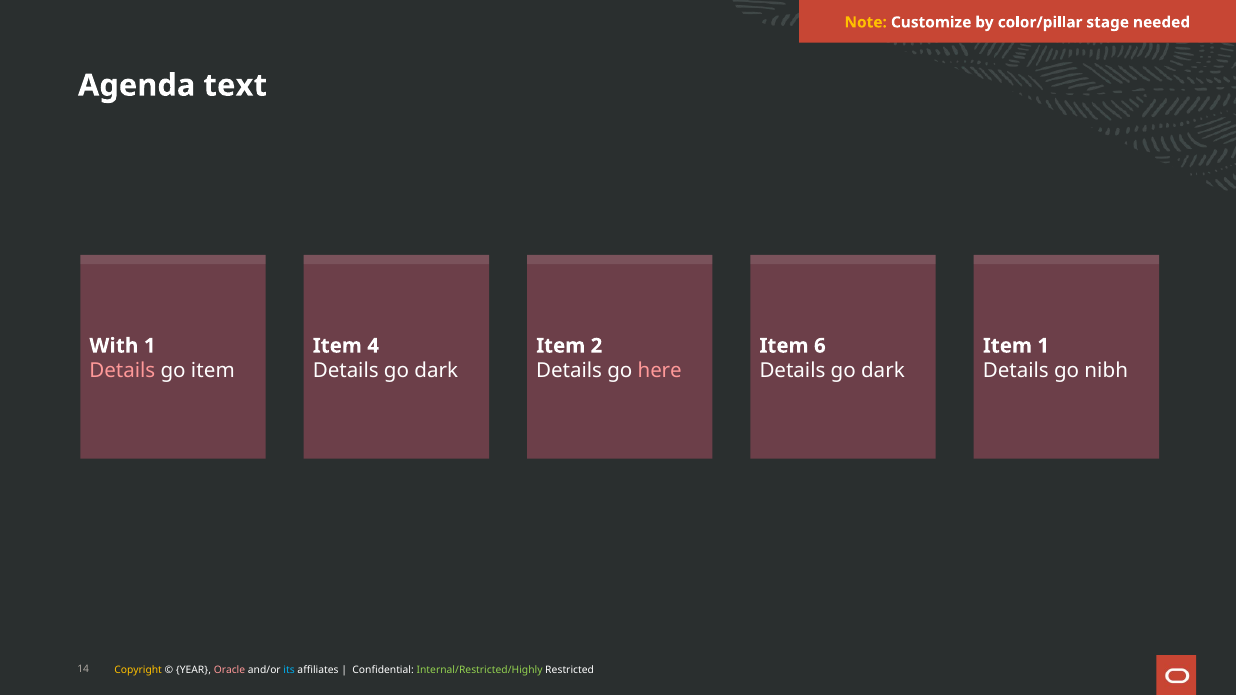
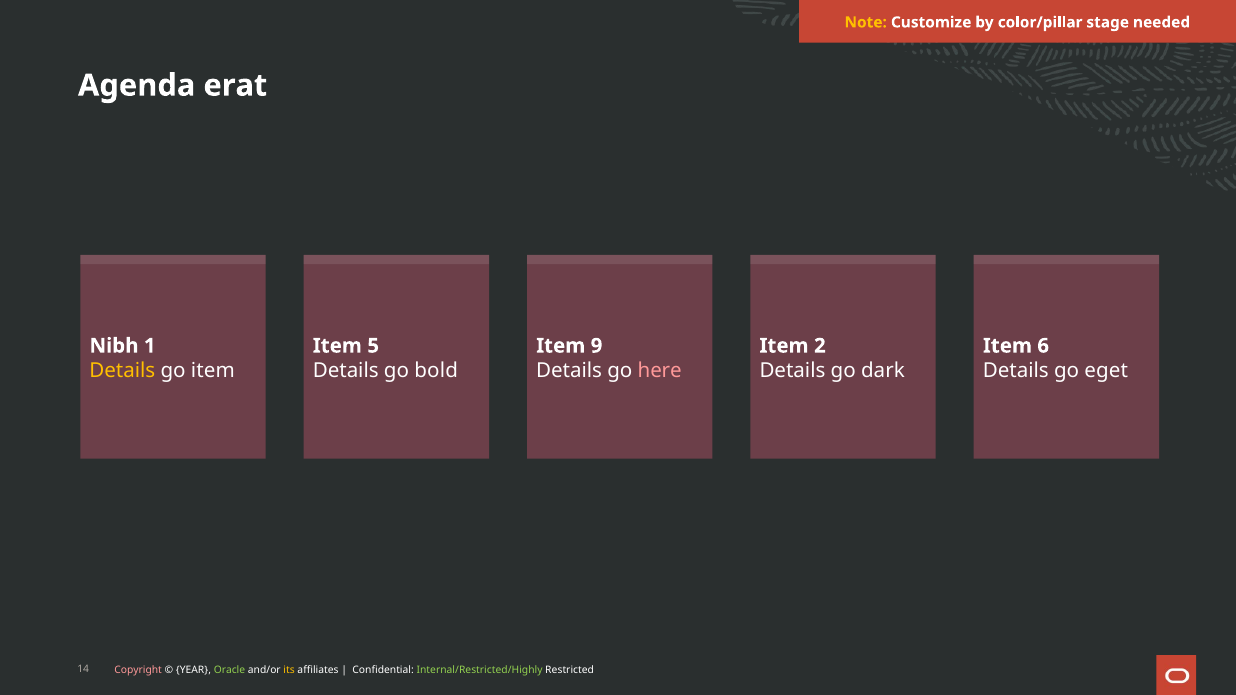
text: text -> erat
With: With -> Nibh
4: 4 -> 5
2: 2 -> 9
6: 6 -> 2
Item 1: 1 -> 6
Details at (122, 371) colour: pink -> yellow
dark at (436, 371): dark -> bold
nibh: nibh -> eget
Copyright colour: yellow -> pink
Oracle colour: pink -> light green
its colour: light blue -> yellow
